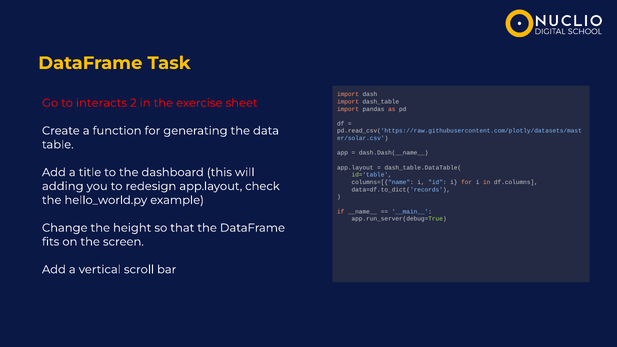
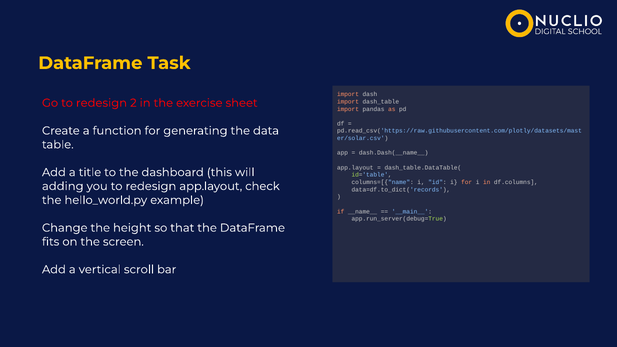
Go to interacts: interacts -> redesign
